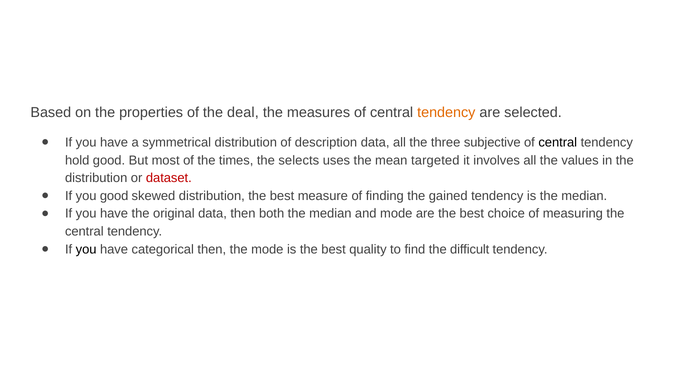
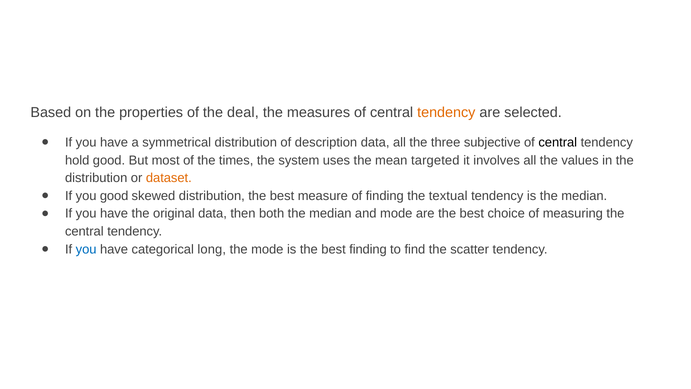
selects: selects -> system
dataset colour: red -> orange
gained: gained -> textual
you at (86, 249) colour: black -> blue
categorical then: then -> long
best quality: quality -> finding
difficult: difficult -> scatter
